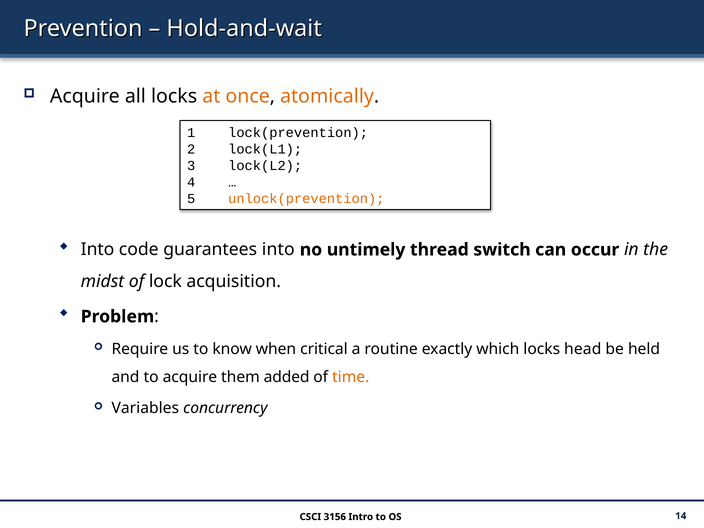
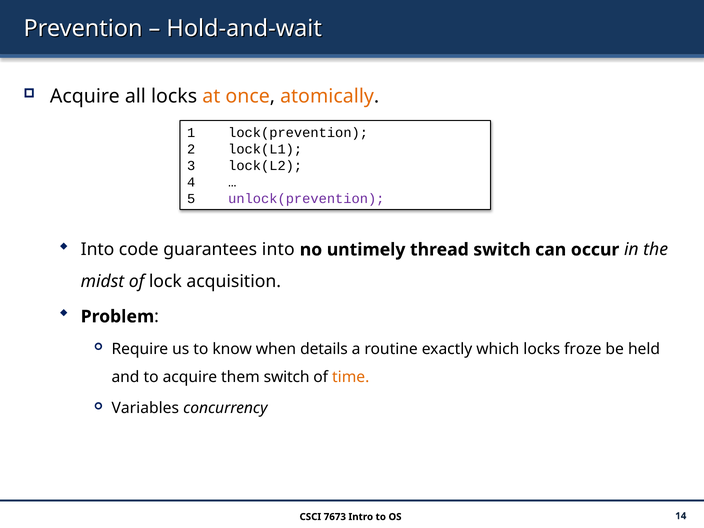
unlock(prevention colour: orange -> purple
critical: critical -> details
head: head -> froze
them added: added -> switch
3156: 3156 -> 7673
